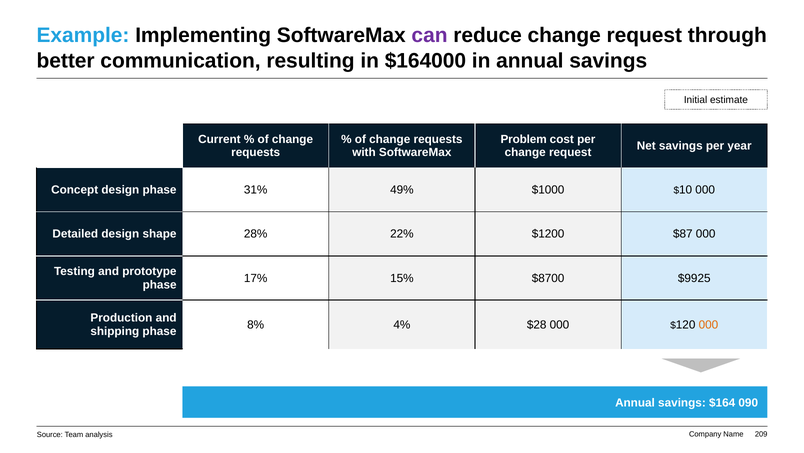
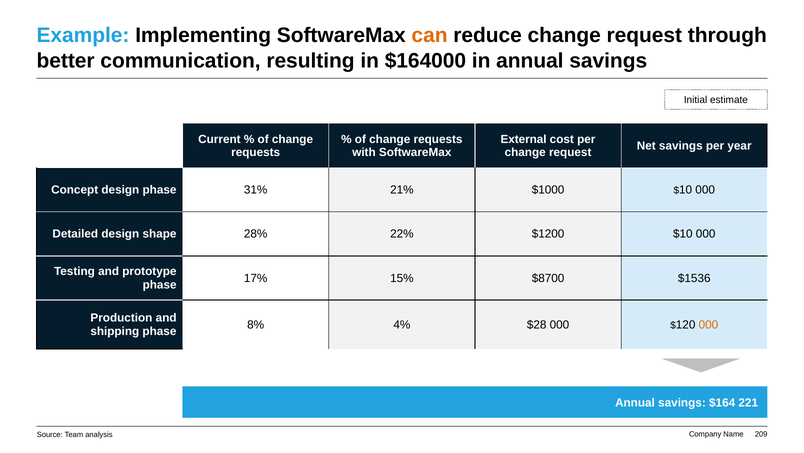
can colour: purple -> orange
Problem: Problem -> External
49%: 49% -> 21%
$1200 $87: $87 -> $10
$9925: $9925 -> $1536
090: 090 -> 221
